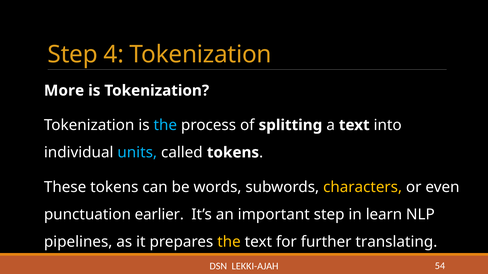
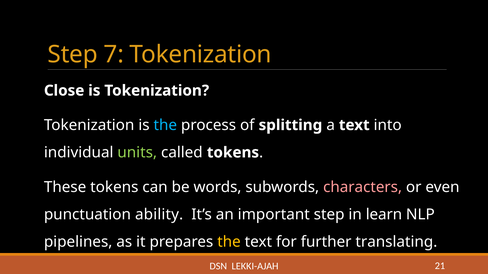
4: 4 -> 7
More: More -> Close
units colour: light blue -> light green
characters colour: yellow -> pink
earlier: earlier -> ability
54: 54 -> 21
